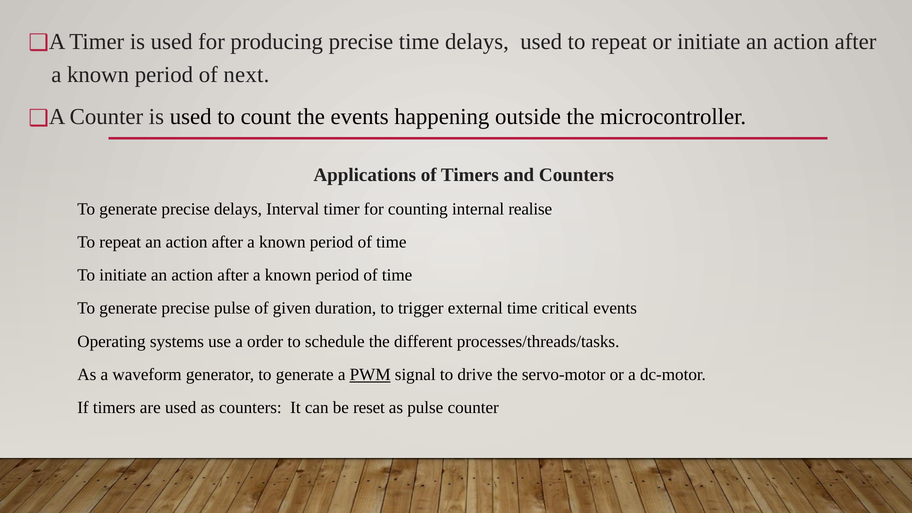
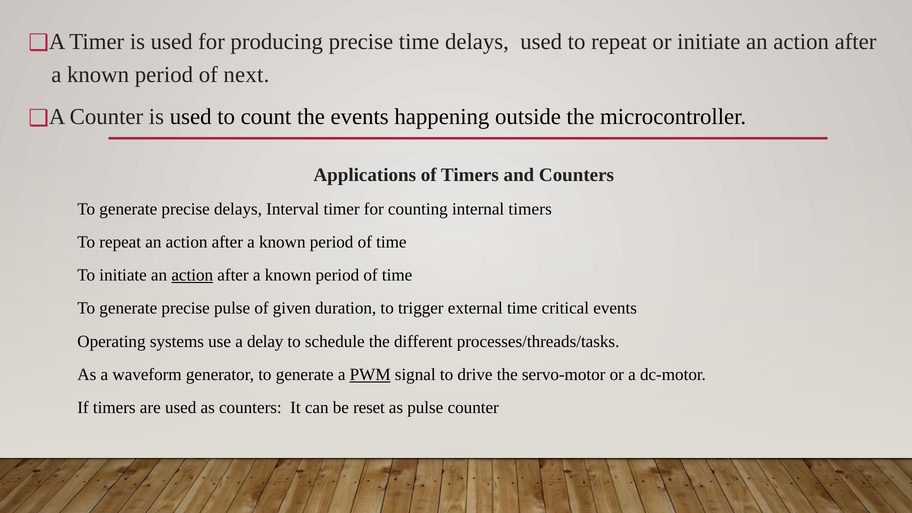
internal realise: realise -> timers
action at (192, 275) underline: none -> present
order: order -> delay
